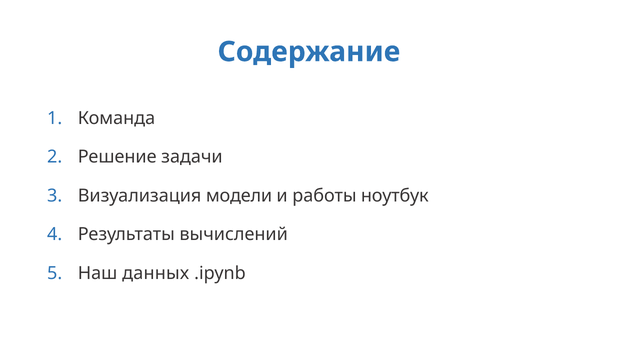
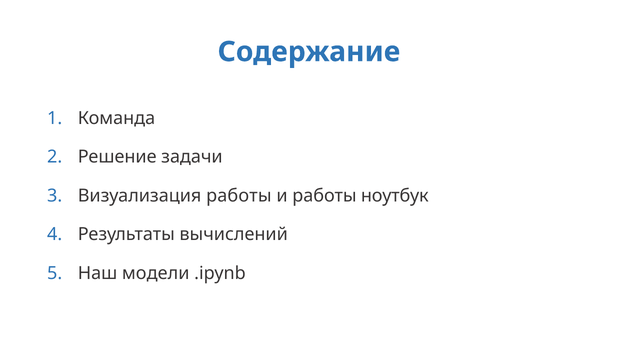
Визуализация модели: модели -> работы
данных: данных -> модели
